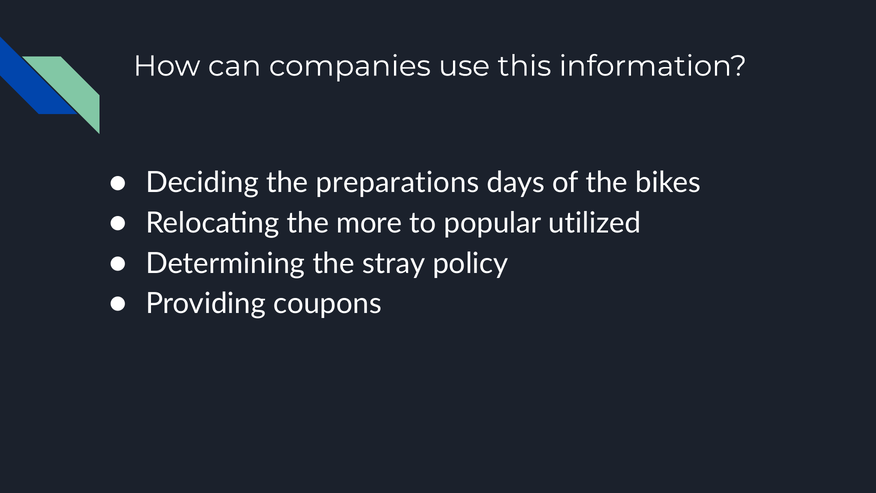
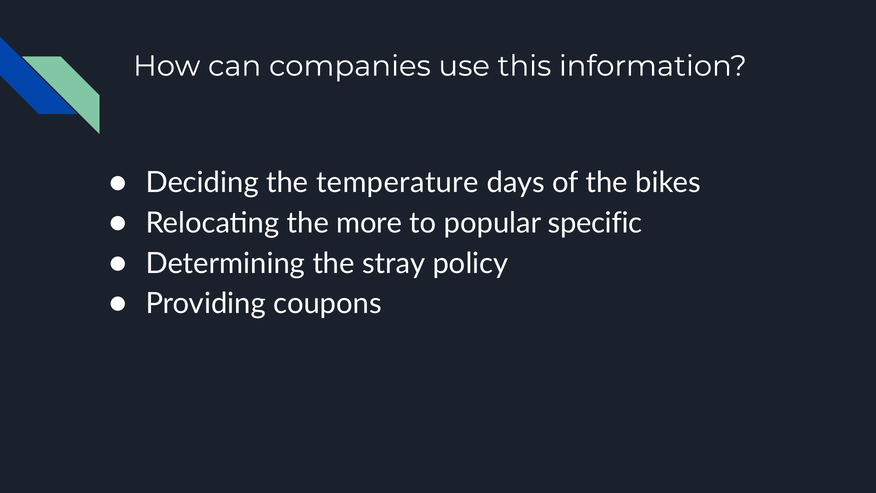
preparations: preparations -> temperature
utilized: utilized -> specific
